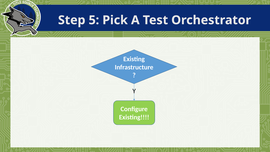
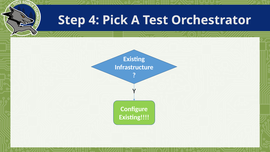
5: 5 -> 4
